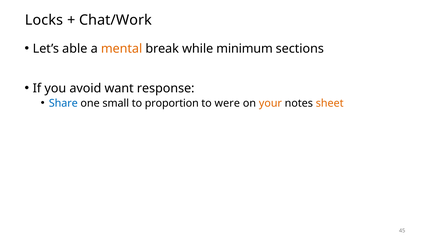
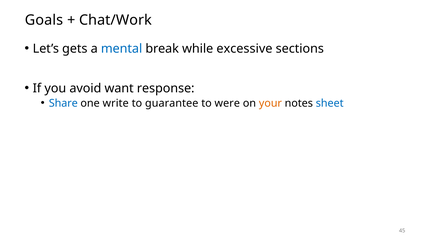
Locks: Locks -> Goals
able: able -> gets
mental colour: orange -> blue
minimum: minimum -> excessive
small: small -> write
proportion: proportion -> guarantee
sheet colour: orange -> blue
